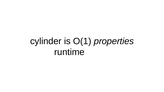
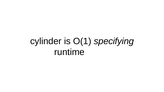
properties: properties -> specifying
